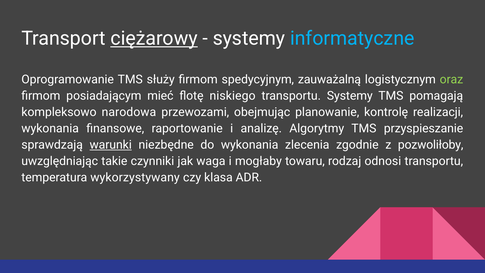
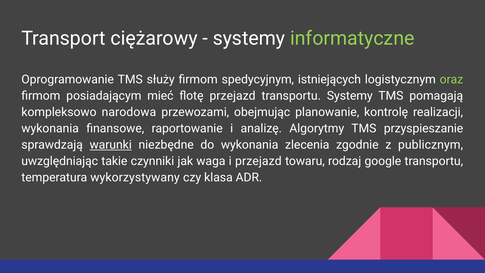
ciężarowy underline: present -> none
informatyczne colour: light blue -> light green
zauważalną: zauważalną -> istniejących
flotę niskiego: niskiego -> przejazd
pozwoliłoby: pozwoliłoby -> publicznym
i mogłaby: mogłaby -> przejazd
odnosi: odnosi -> google
